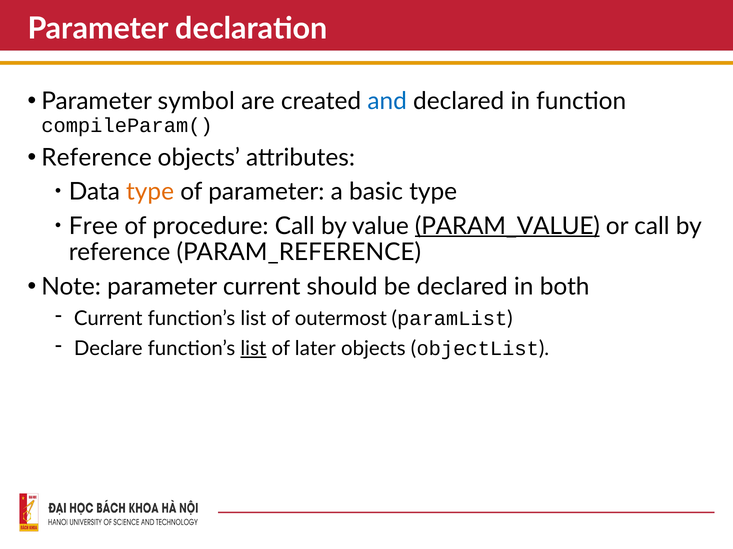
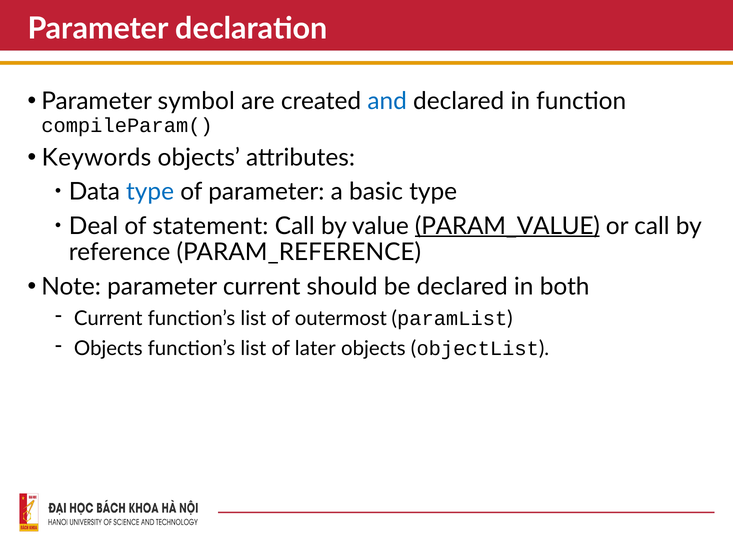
Reference at (97, 158): Reference -> Keywords
type at (150, 192) colour: orange -> blue
Free: Free -> Deal
procedure: procedure -> statement
Declare at (108, 349): Declare -> Objects
list at (253, 349) underline: present -> none
